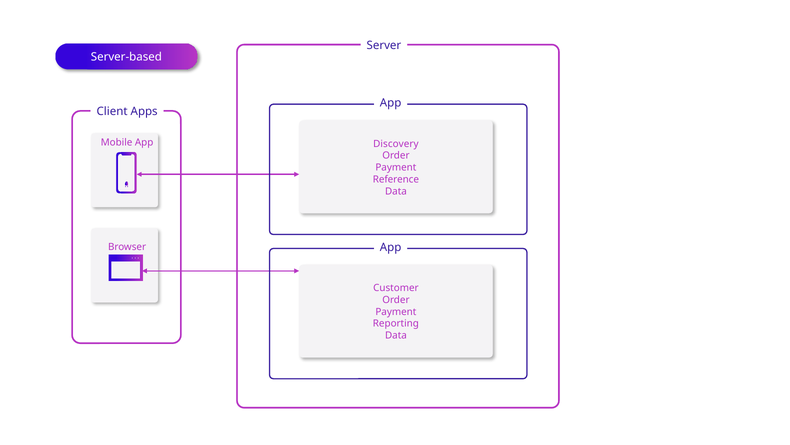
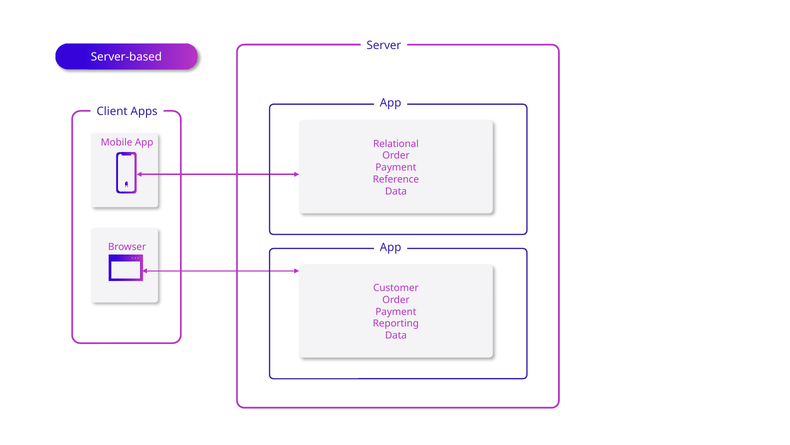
Discovery: Discovery -> Relational
